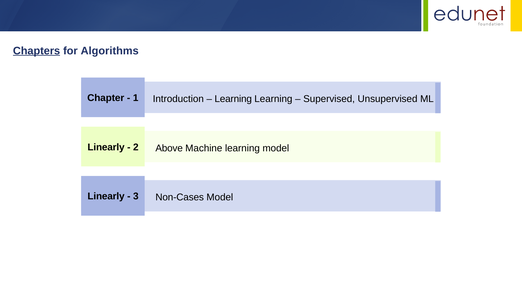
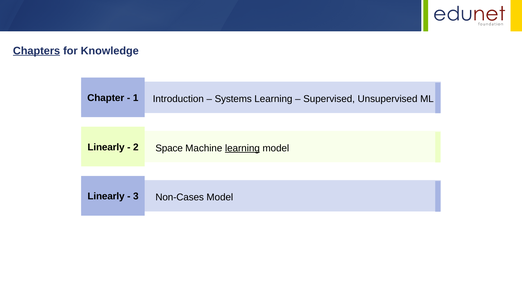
Algorithms: Algorithms -> Knowledge
Learning at (233, 99): Learning -> Systems
Above: Above -> Space
learning at (242, 148) underline: none -> present
